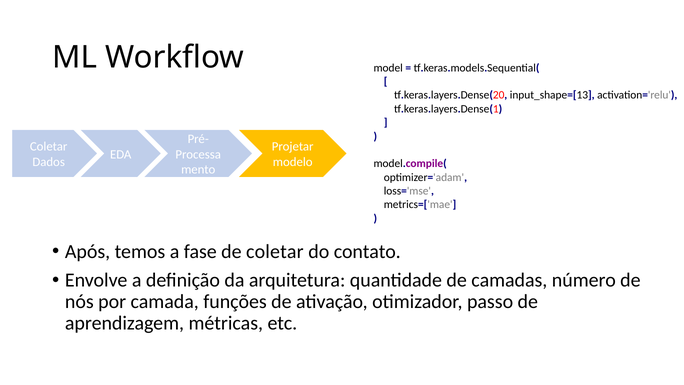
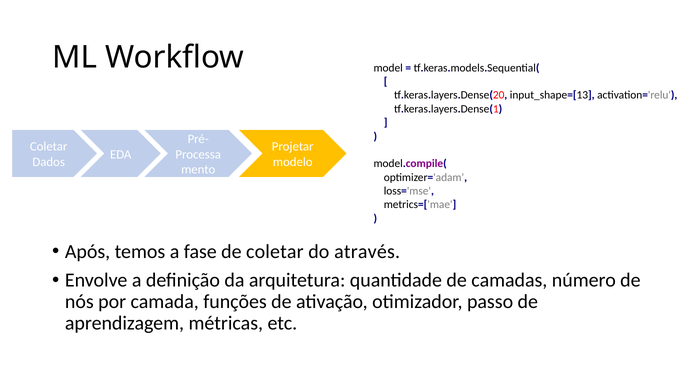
contato: contato -> através
